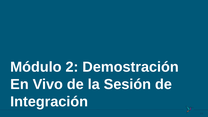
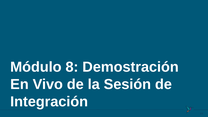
2: 2 -> 8
